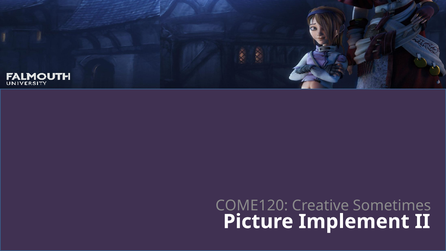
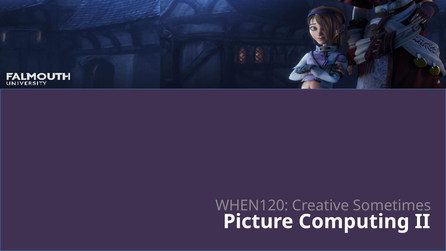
COME120: COME120 -> WHEN120
Implement: Implement -> Computing
